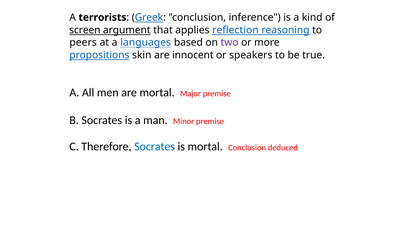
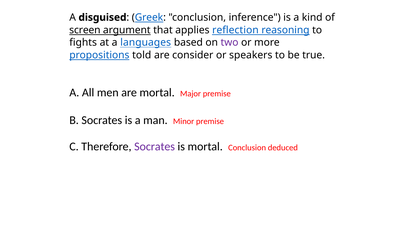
terrorists: terrorists -> disguised
peers: peers -> fights
skin: skin -> told
innocent: innocent -> consider
Socrates at (155, 146) colour: blue -> purple
